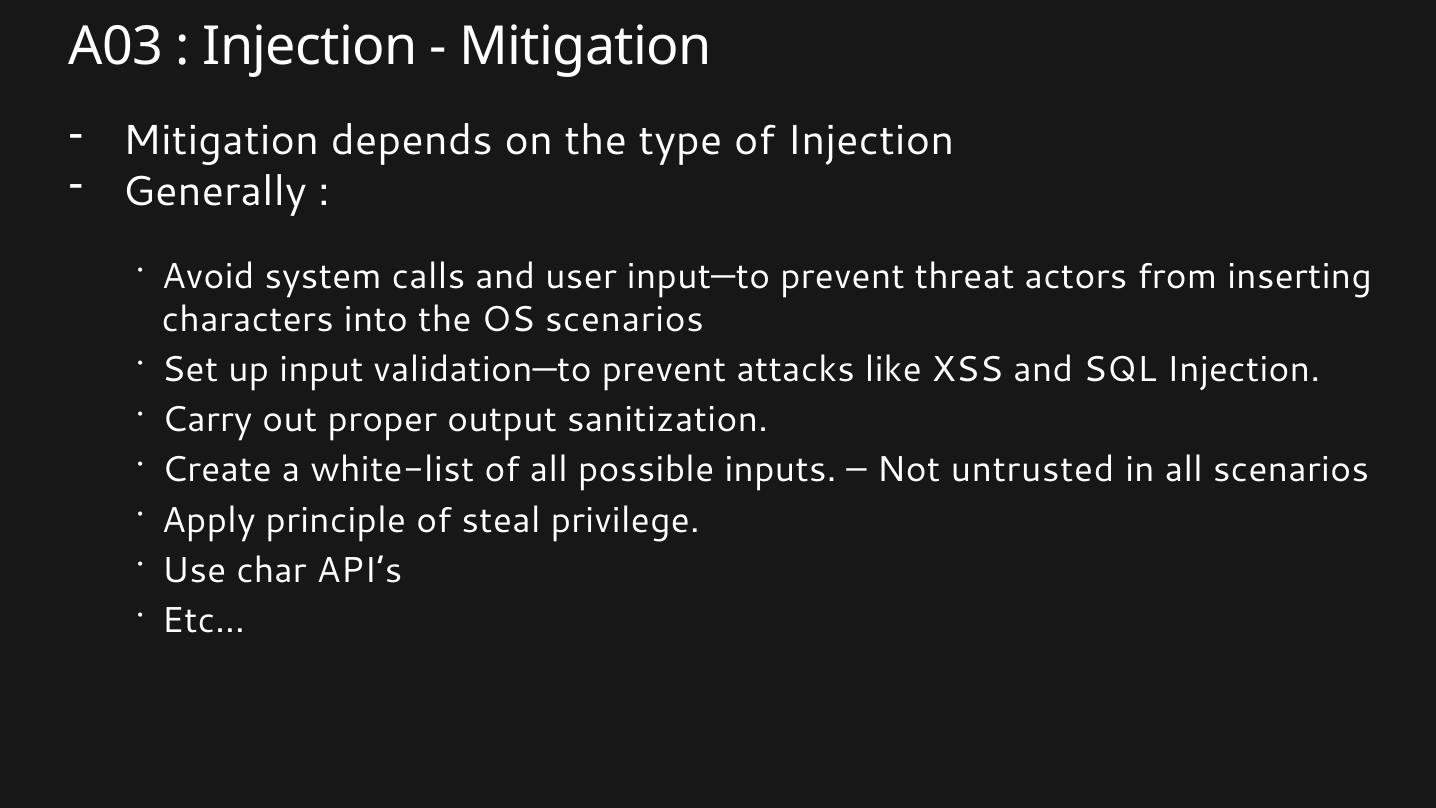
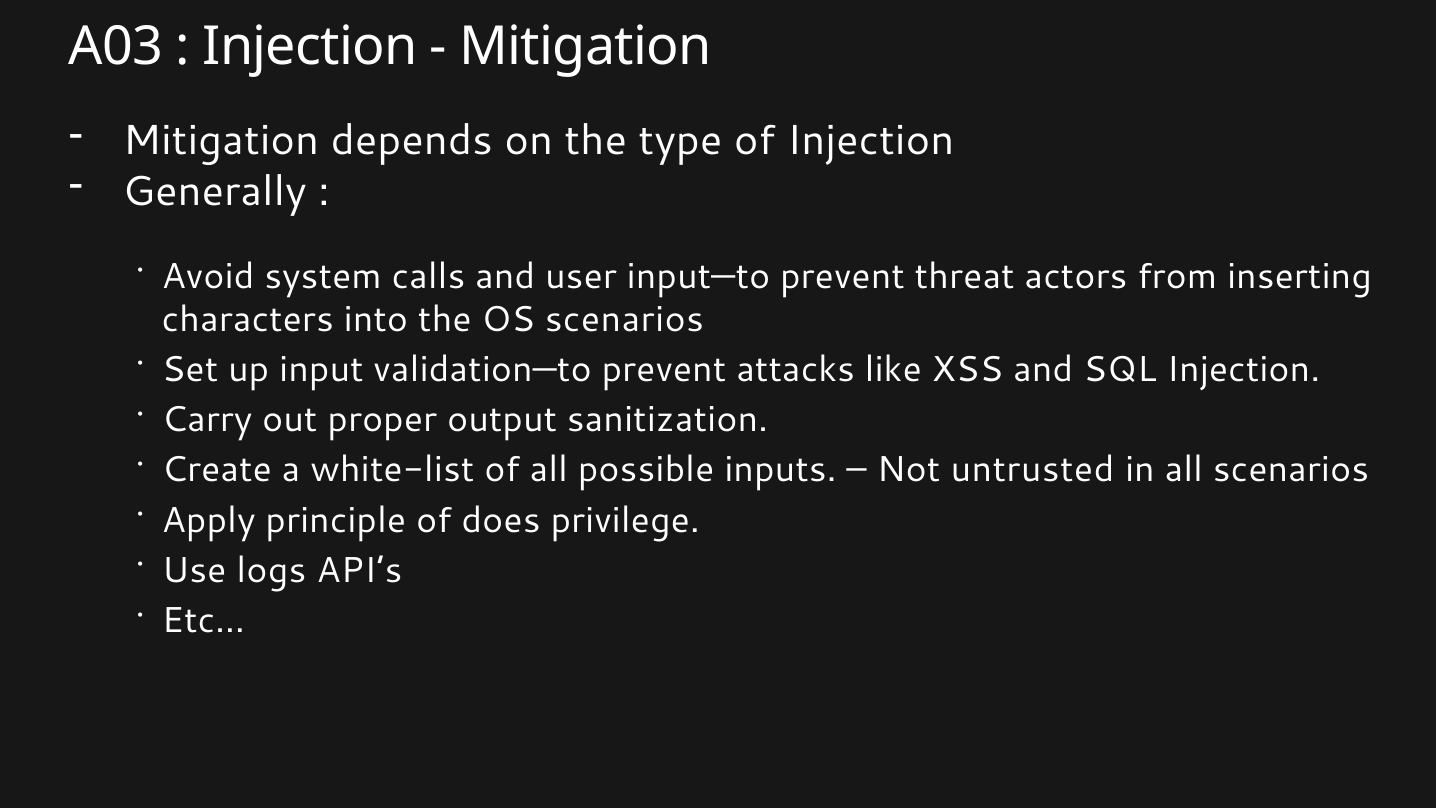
steal: steal -> does
char: char -> logs
